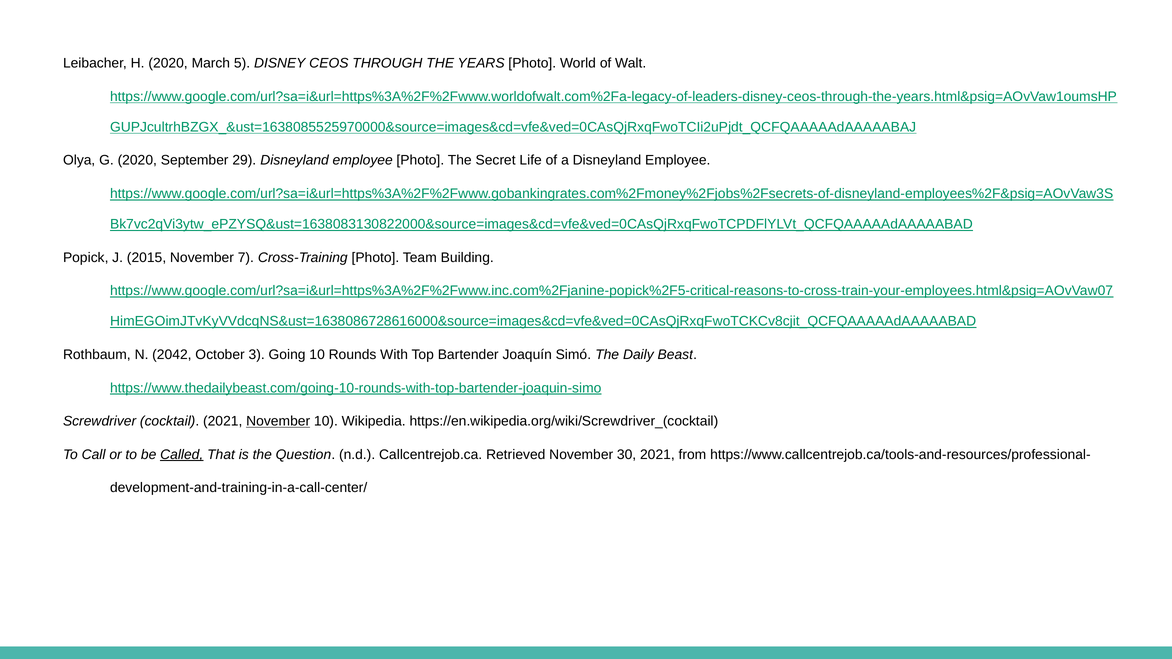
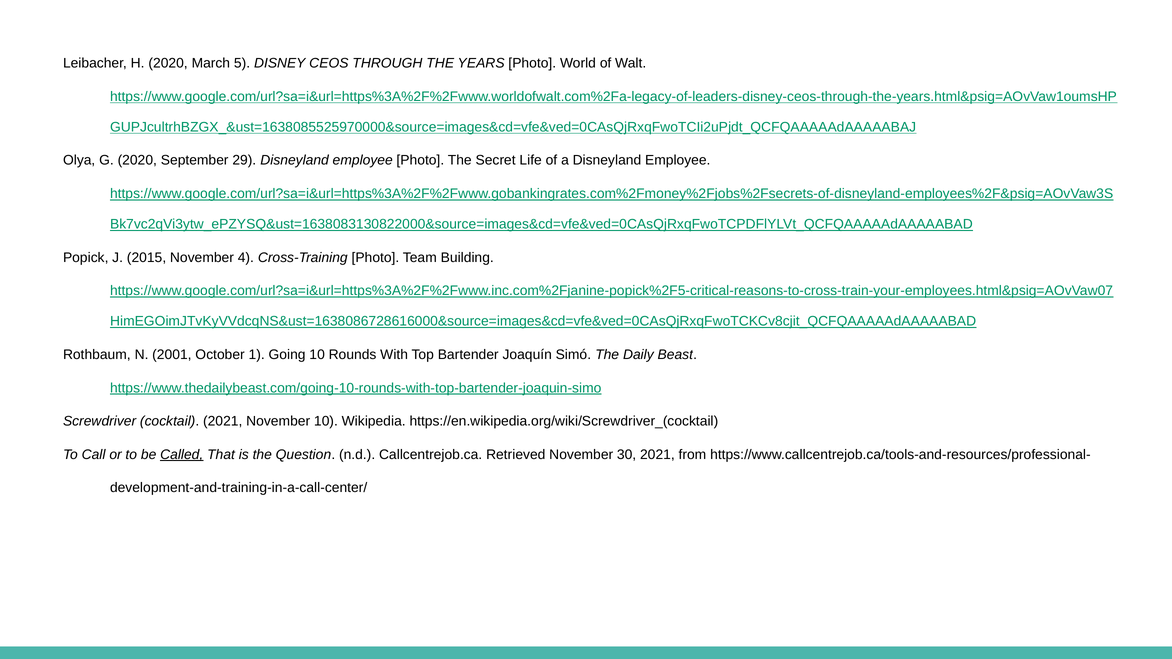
7: 7 -> 4
2042: 2042 -> 2001
3: 3 -> 1
November at (278, 421) underline: present -> none
